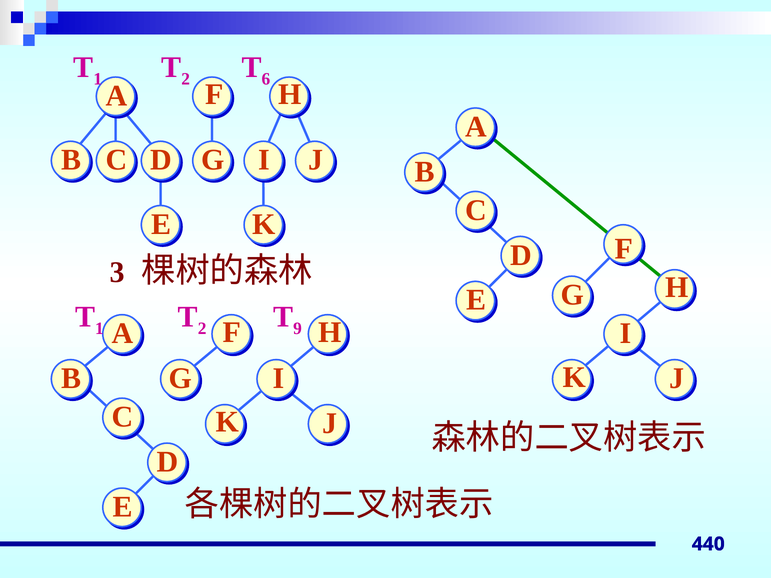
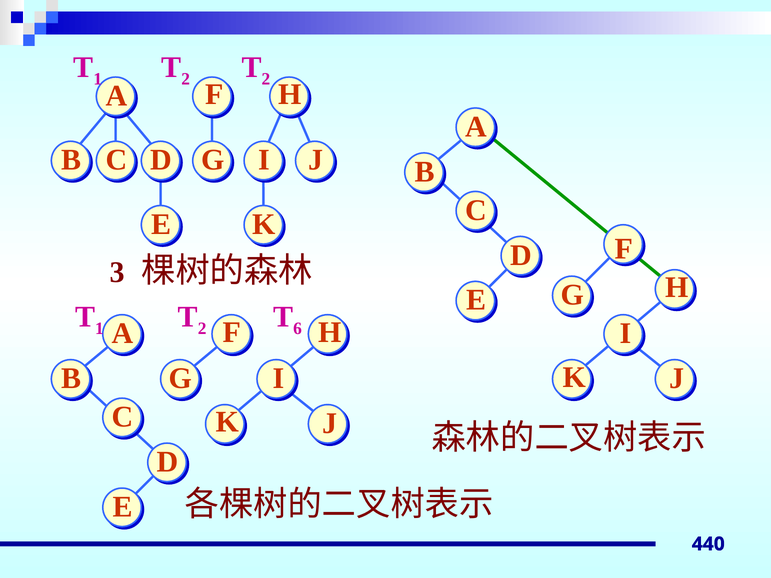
6 at (266, 79): 6 -> 2
9: 9 -> 6
